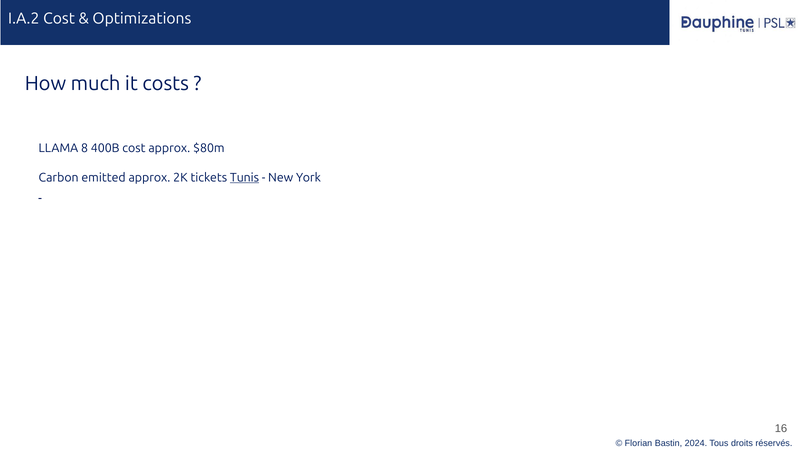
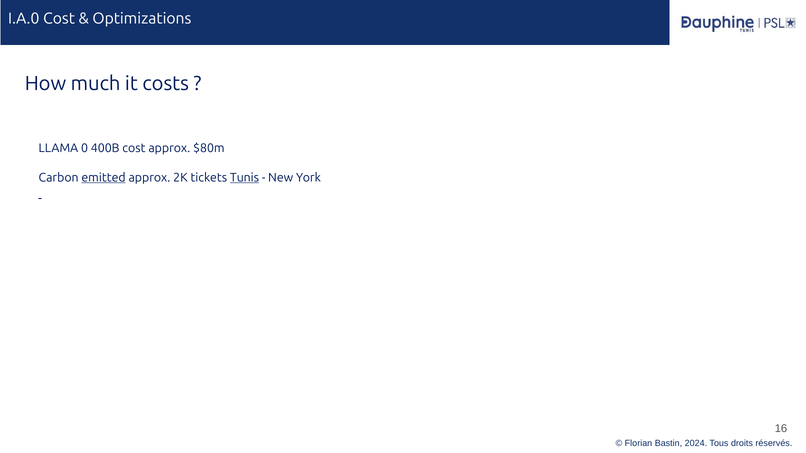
I.A.2: I.A.2 -> I.A.0
8: 8 -> 0
emitted underline: none -> present
